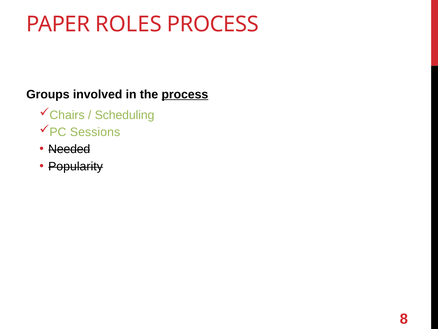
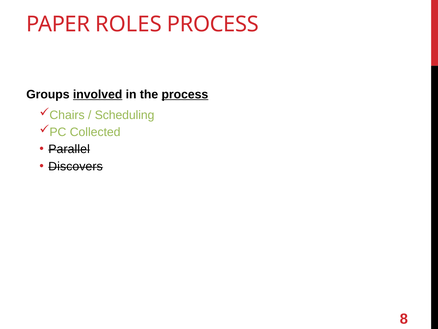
involved underline: none -> present
Sessions: Sessions -> Collected
Needed: Needed -> Parallel
Popularity: Popularity -> Discovers
